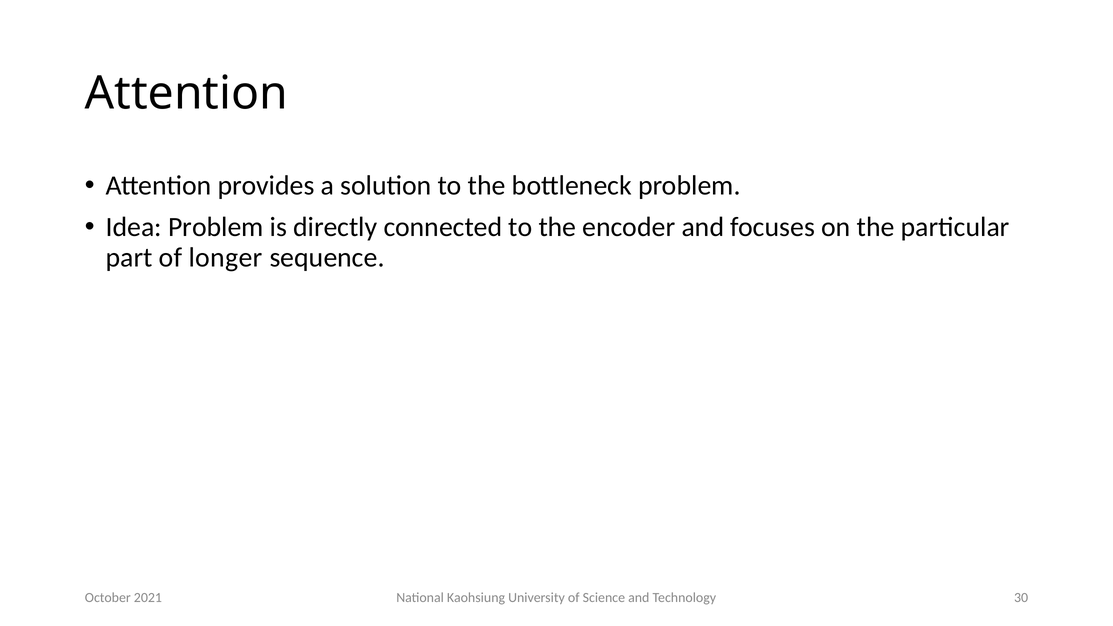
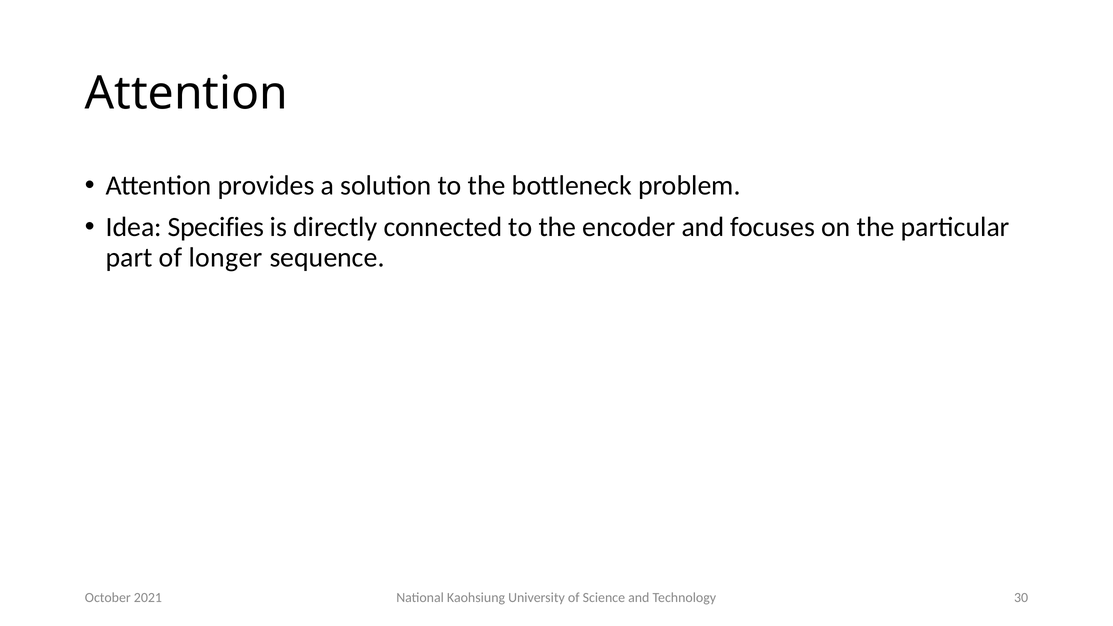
Idea Problem: Problem -> Specifies
